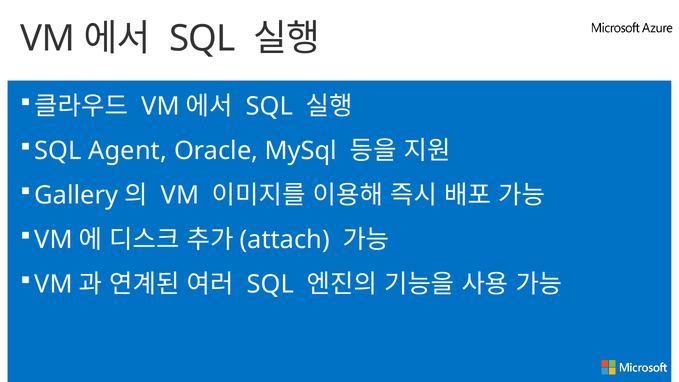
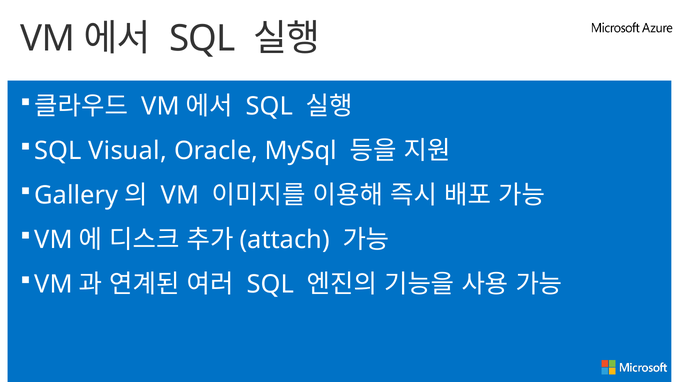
Agent: Agent -> Visual
